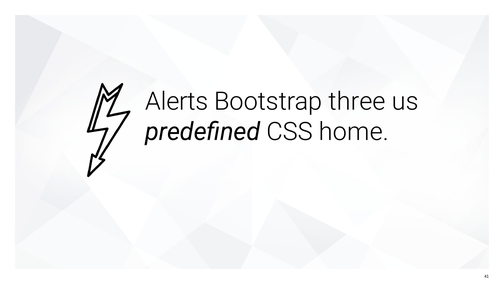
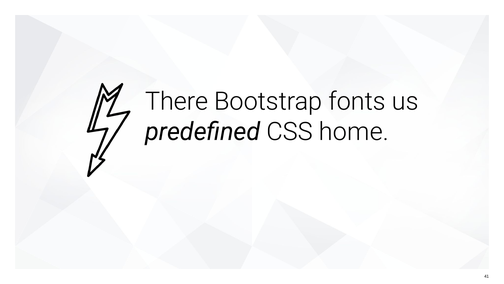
Alerts: Alerts -> There
three: three -> fonts
